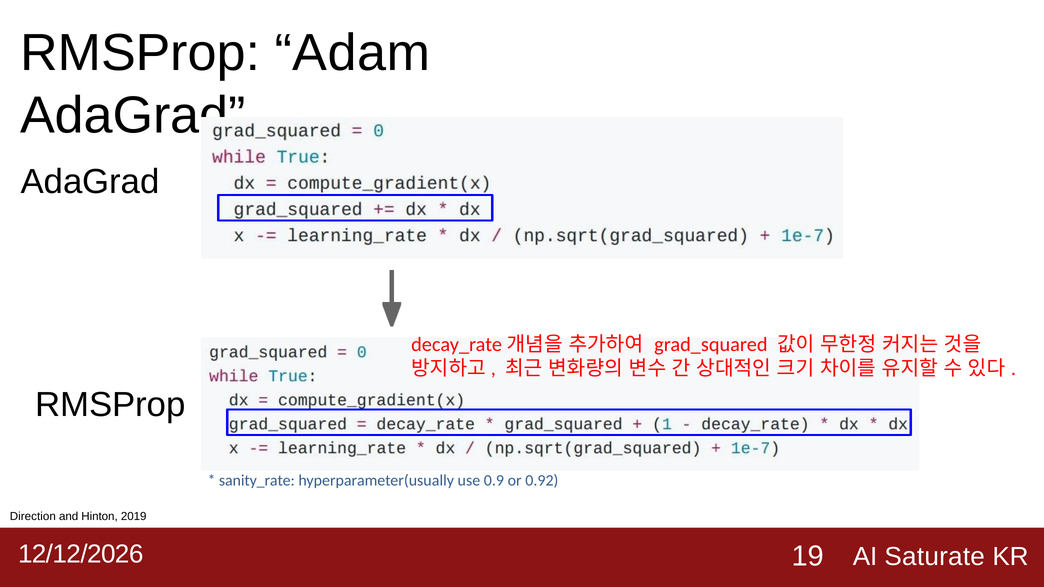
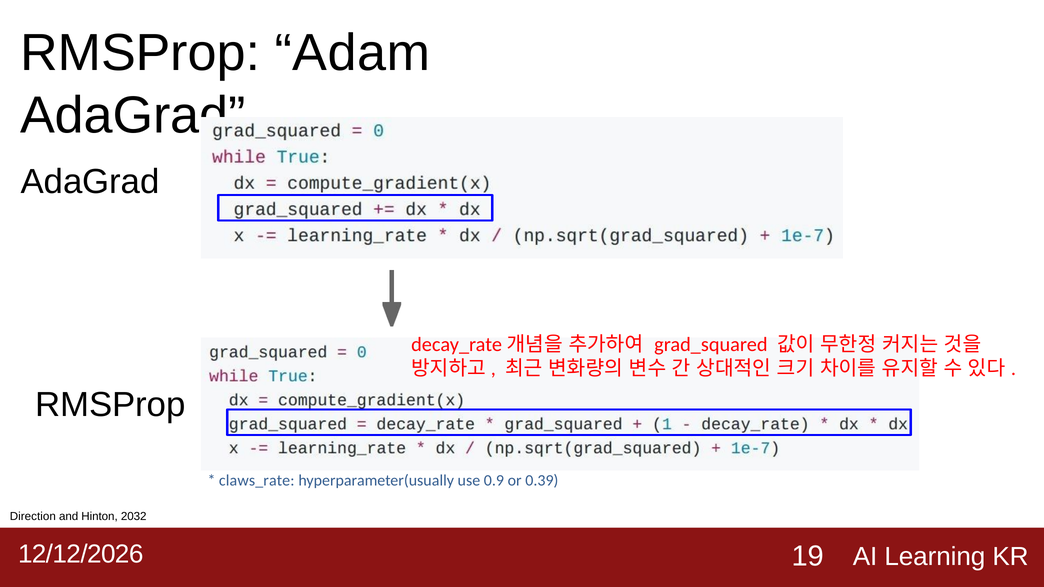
sanity_rate: sanity_rate -> claws_rate
0.92: 0.92 -> 0.39
2019: 2019 -> 2032
Saturate: Saturate -> Learning
